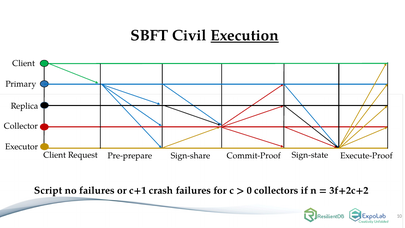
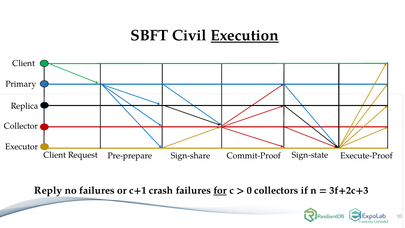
Script: Script -> Reply
for underline: none -> present
3f+2c+2: 3f+2c+2 -> 3f+2c+3
